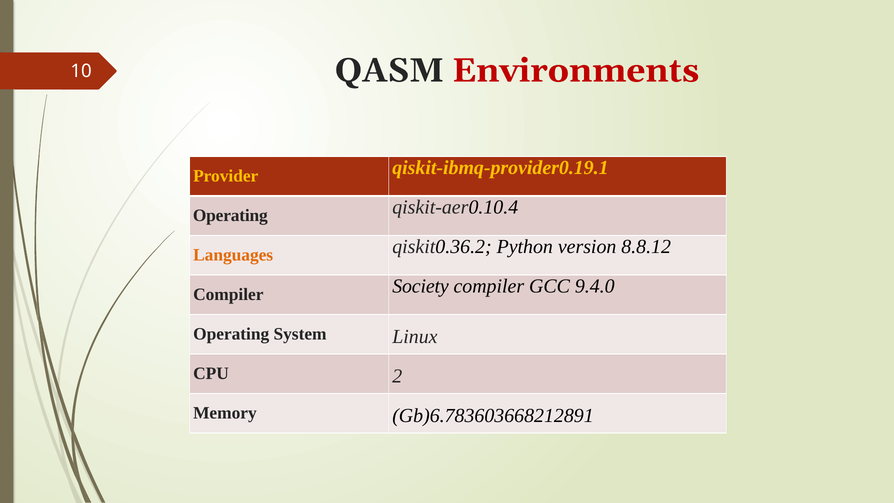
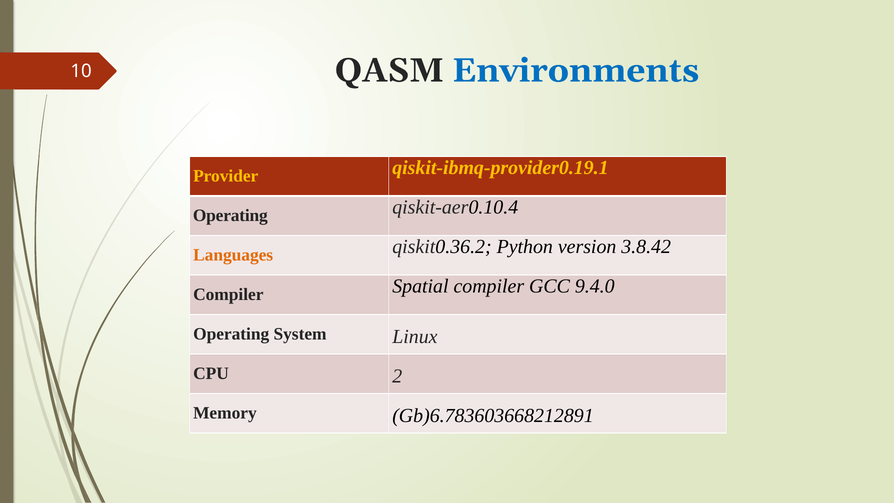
Environments colour: red -> blue
8.8.12: 8.8.12 -> 3.8.42
Society: Society -> Spatial
